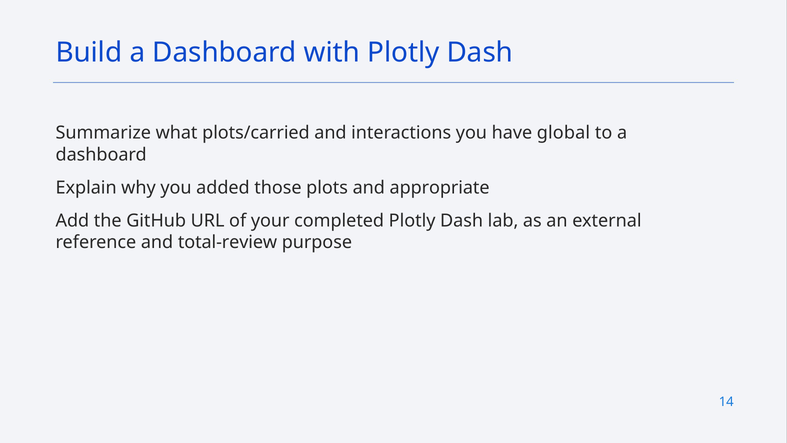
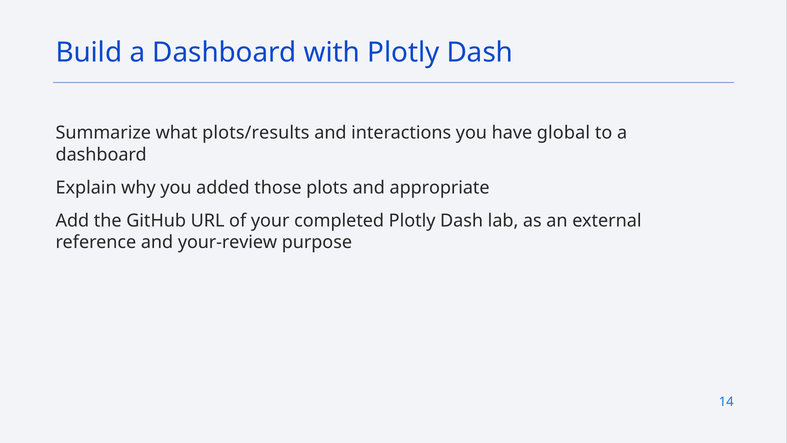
plots/carried: plots/carried -> plots/results
total-review: total-review -> your-review
